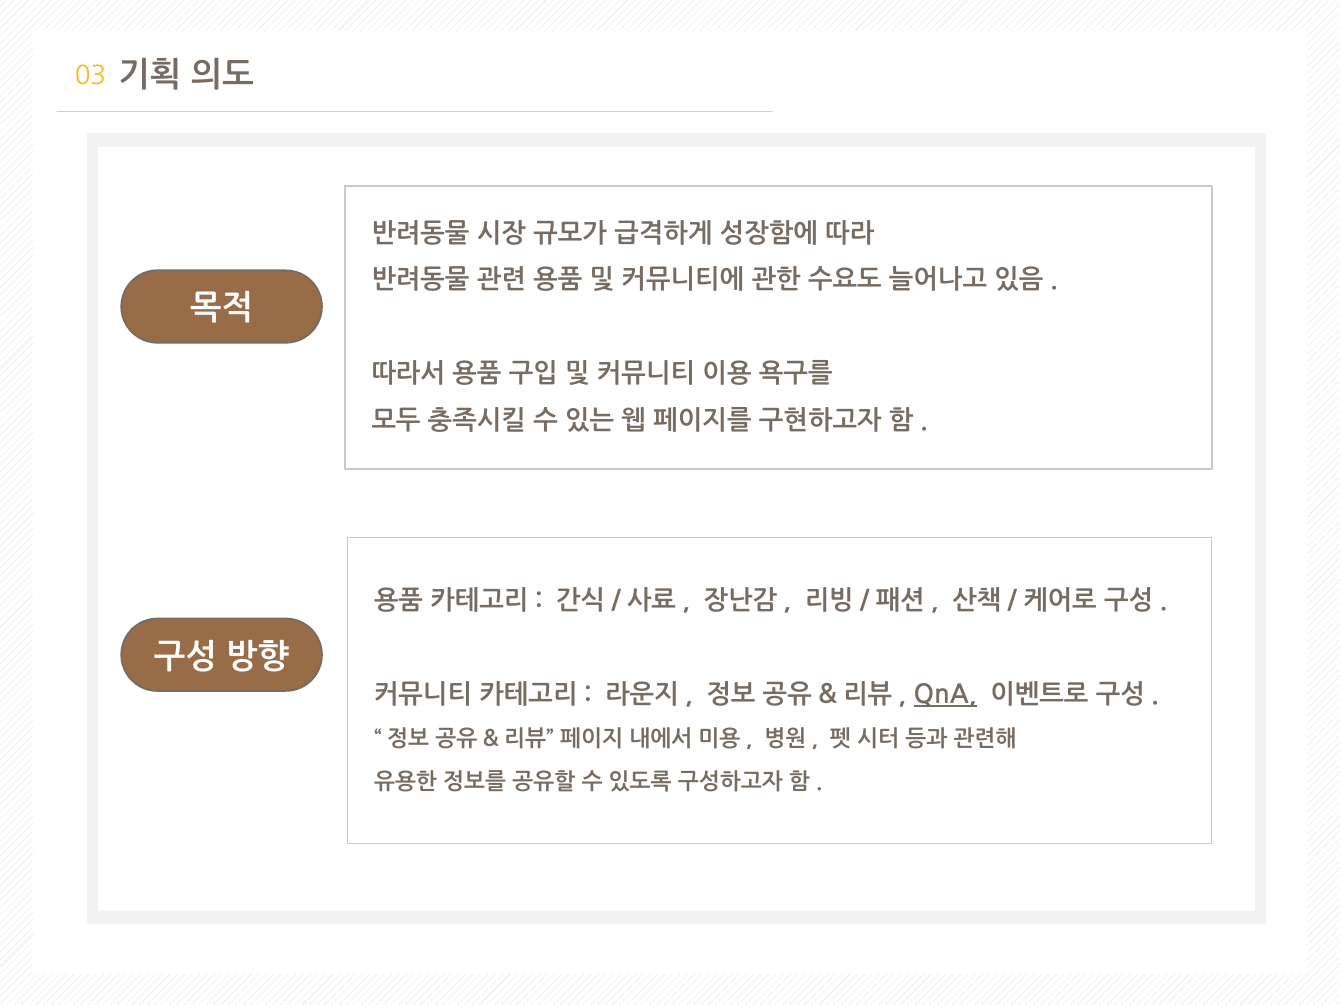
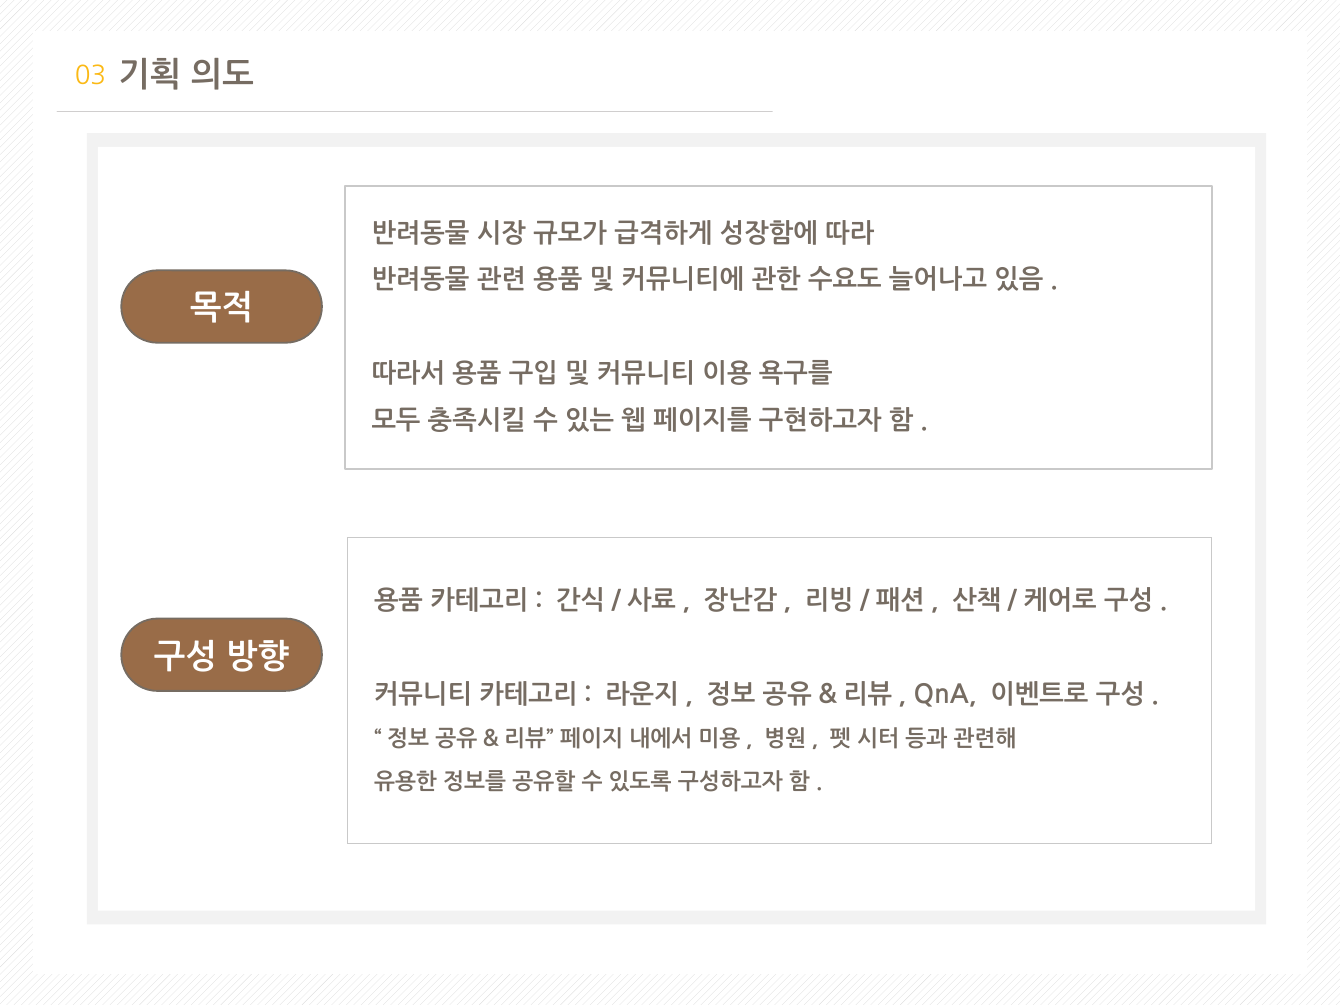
QnA underline: present -> none
